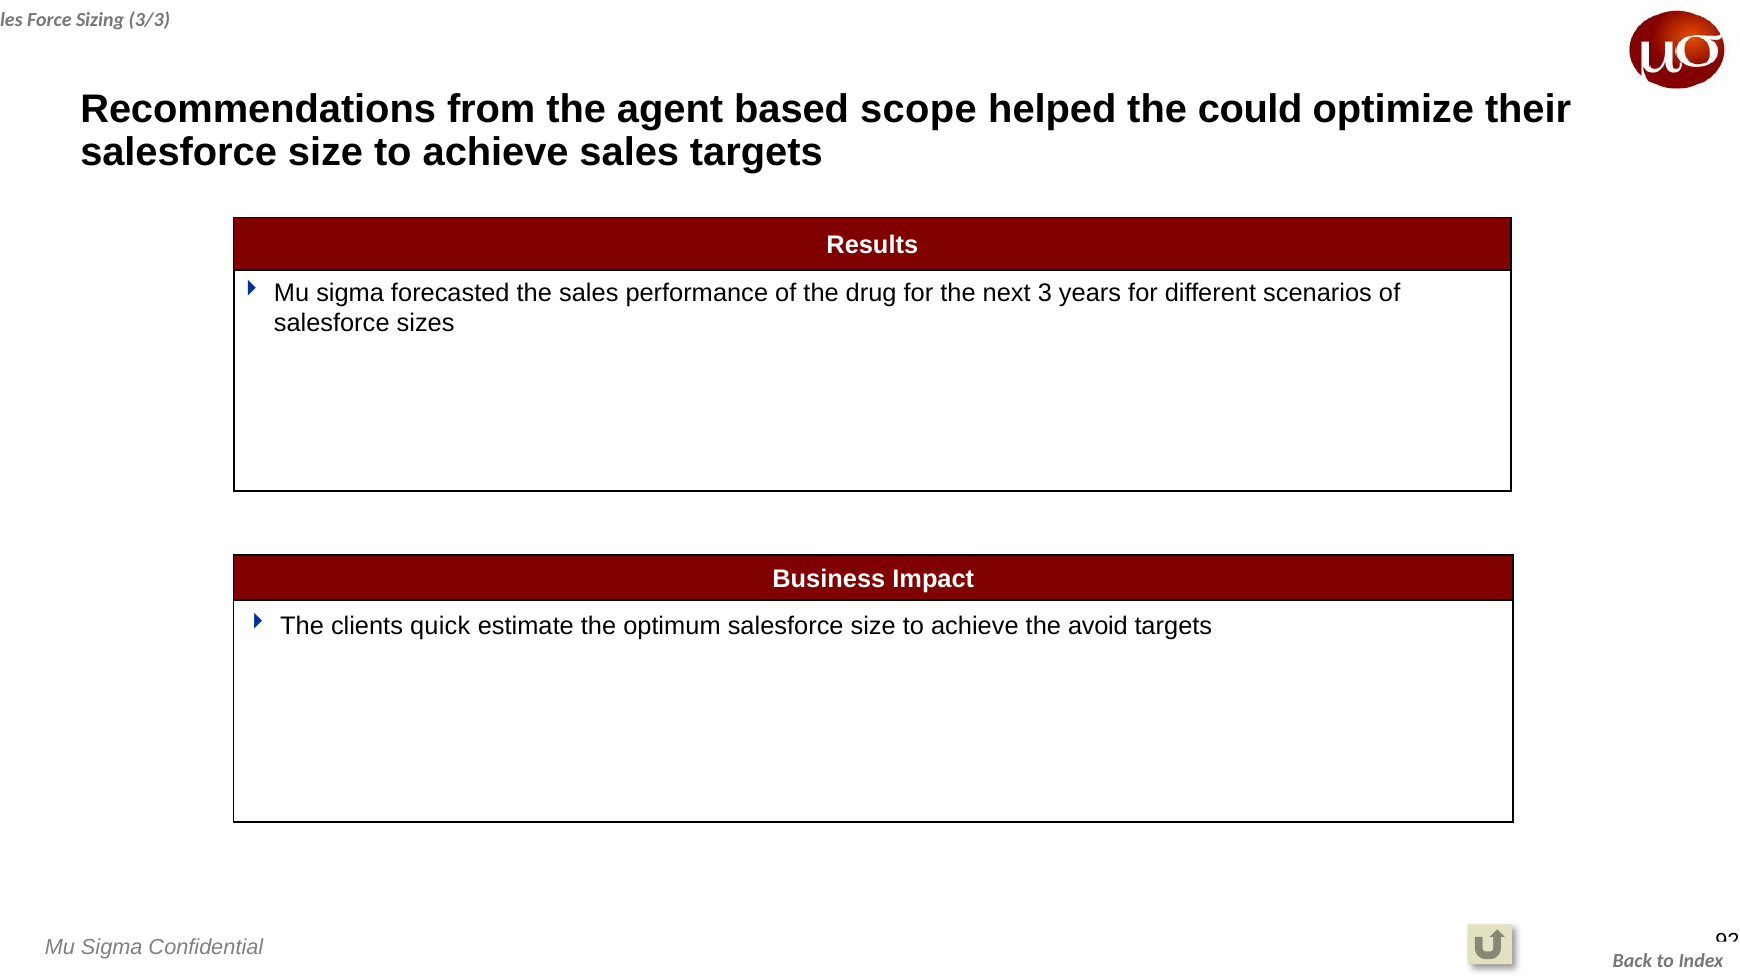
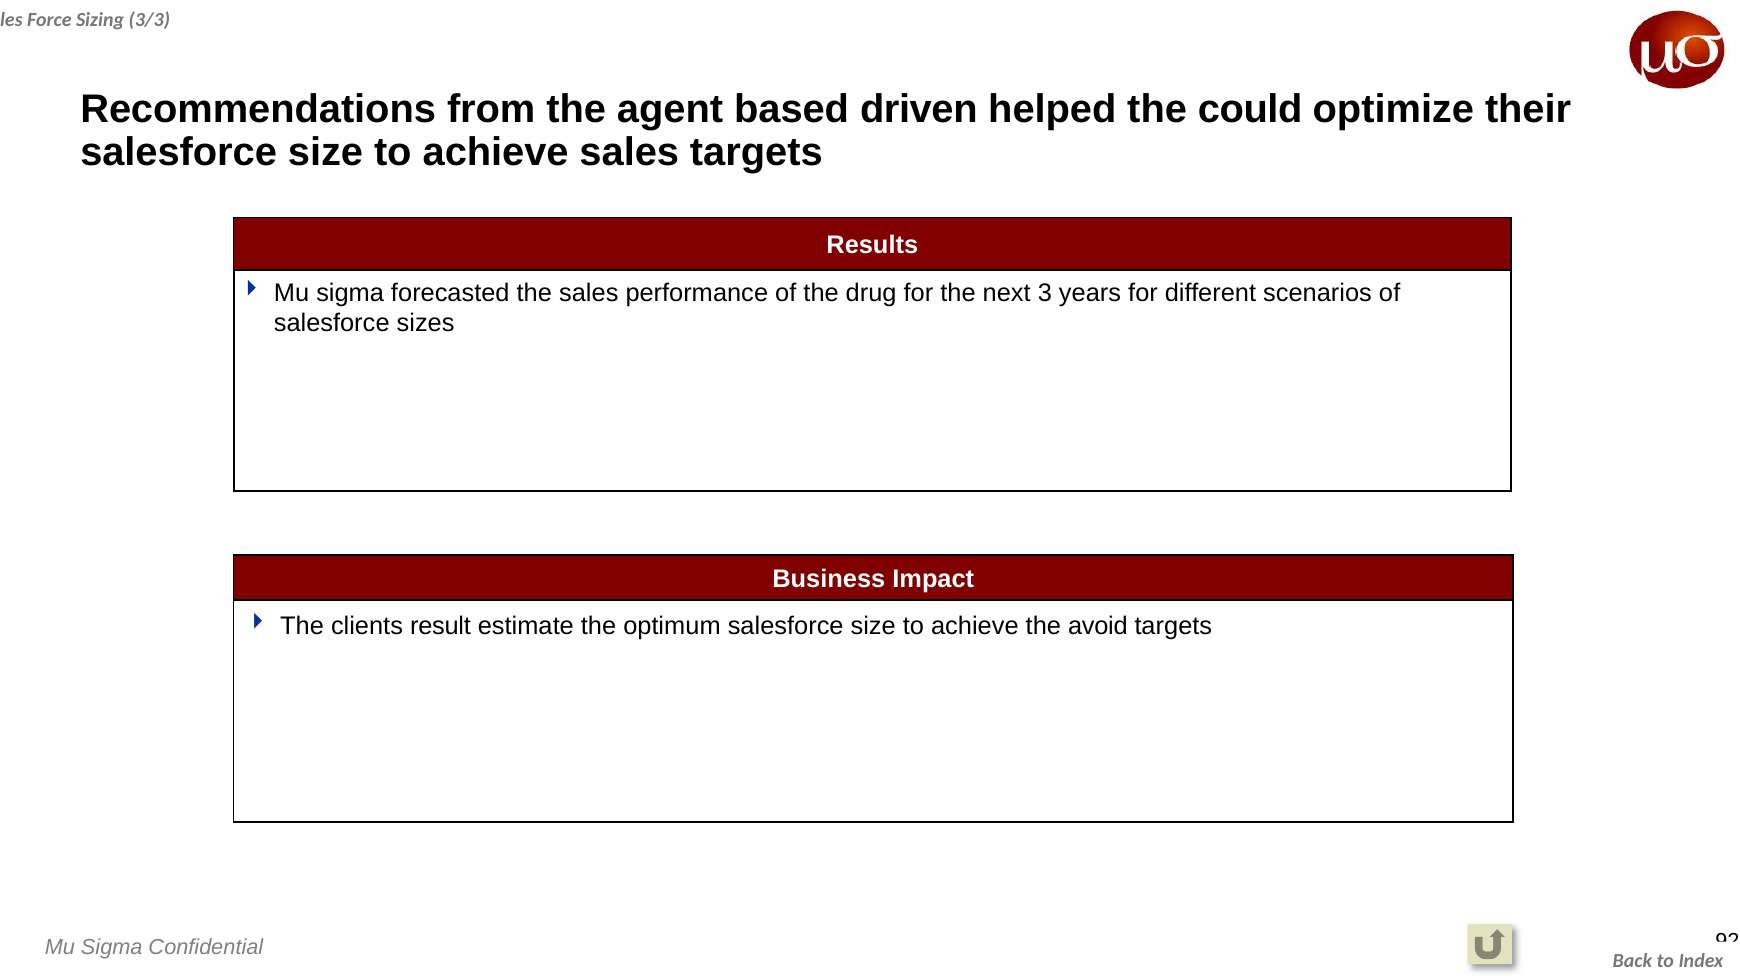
scope: scope -> driven
quick: quick -> result
